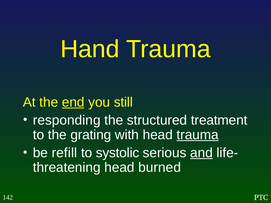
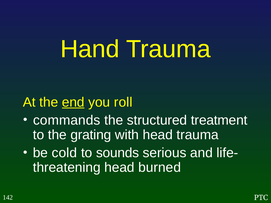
still: still -> roll
responding: responding -> commands
trauma at (198, 135) underline: present -> none
refill: refill -> cold
systolic: systolic -> sounds
and underline: present -> none
